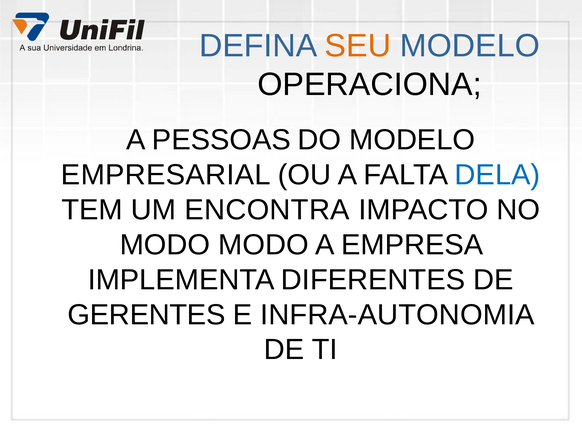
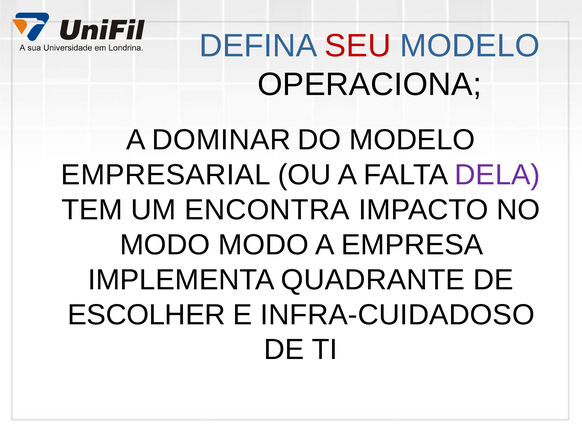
SEU colour: orange -> red
PESSOAS: PESSOAS -> DOMINAR
DELA colour: blue -> purple
DIFERENTES: DIFERENTES -> QUADRANTE
GERENTES: GERENTES -> ESCOLHER
INFRA-AUTONOMIA: INFRA-AUTONOMIA -> INFRA-CUIDADOSO
